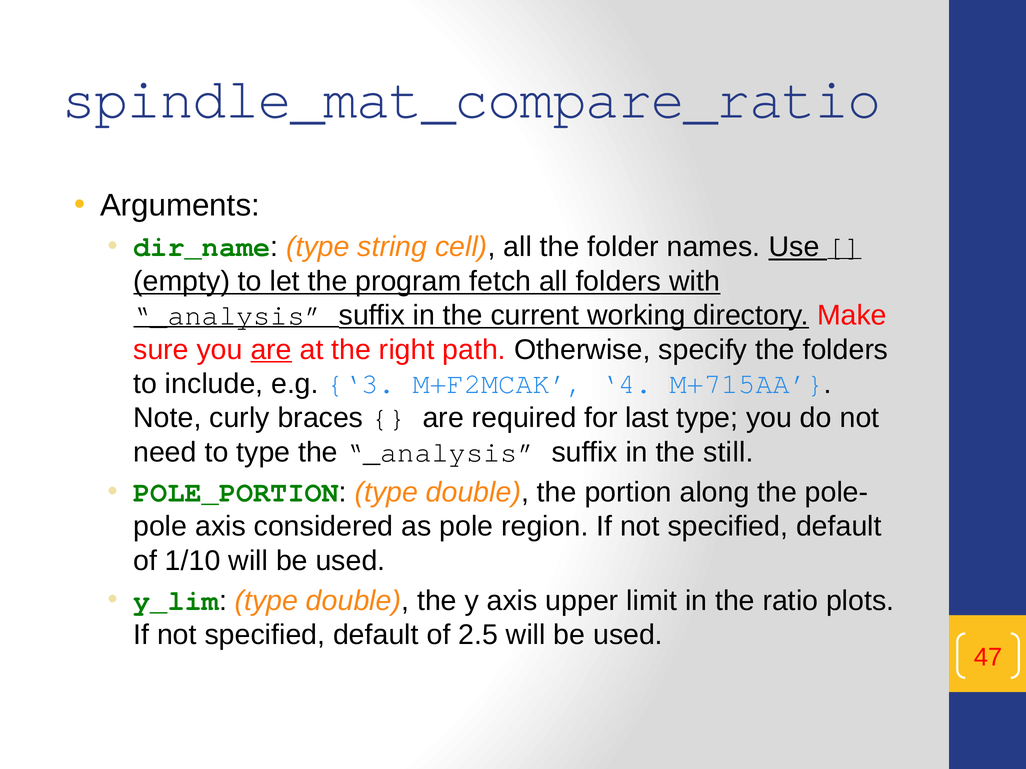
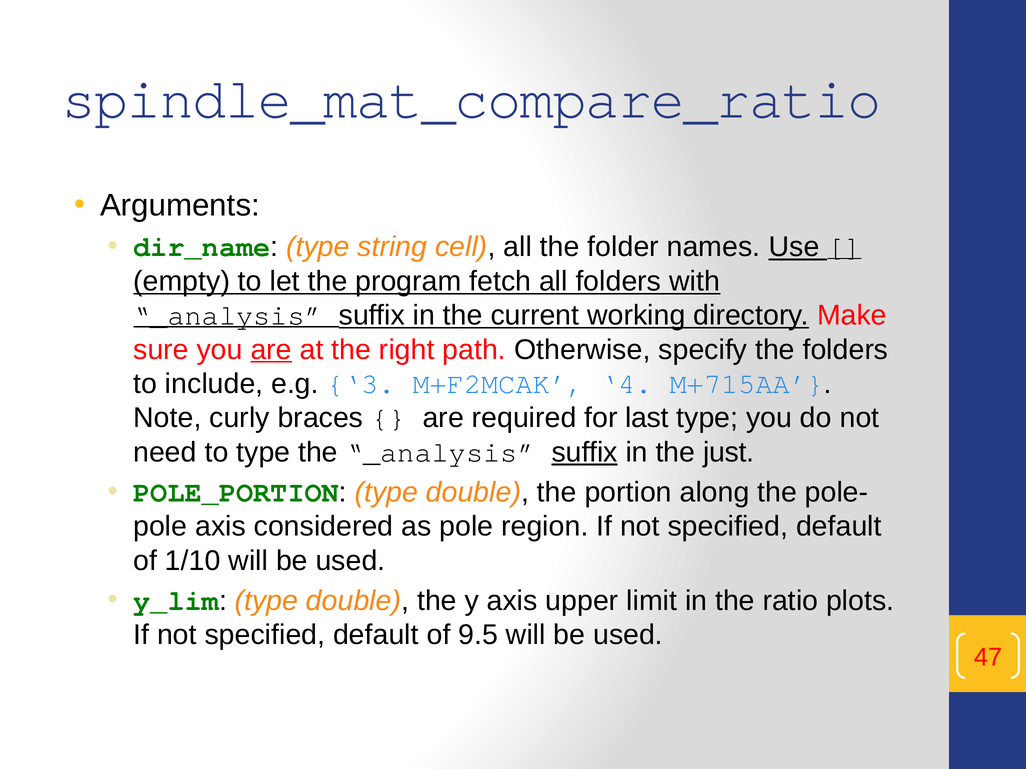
suffix at (585, 453) underline: none -> present
still: still -> just
2.5: 2.5 -> 9.5
